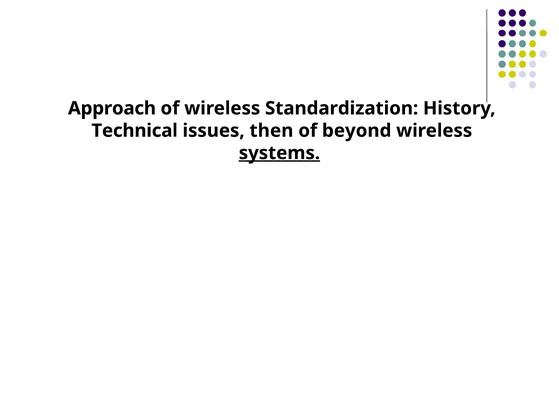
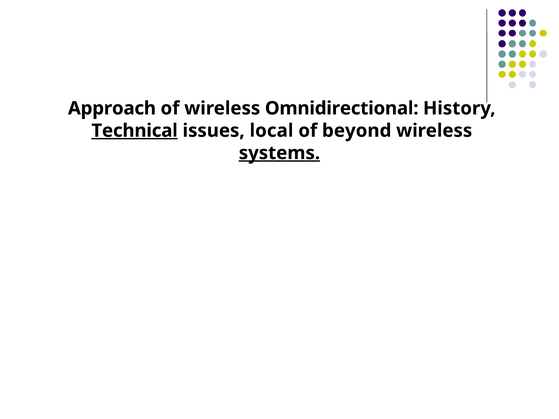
Standardization: Standardization -> Omnidirectional
Technical underline: none -> present
then: then -> local
